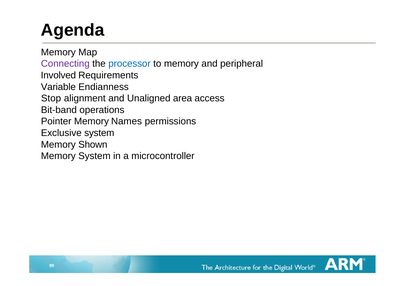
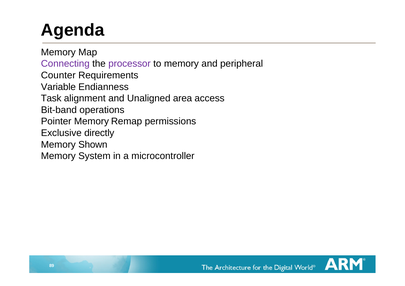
processor colour: blue -> purple
Involved: Involved -> Counter
Stop: Stop -> Task
Names: Names -> Remap
Exclusive system: system -> directly
